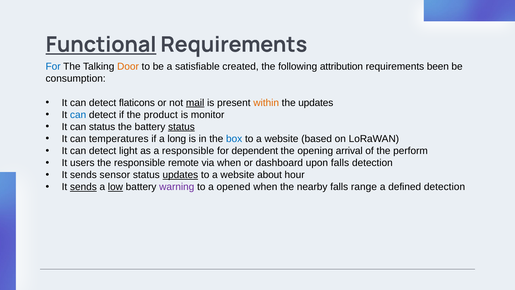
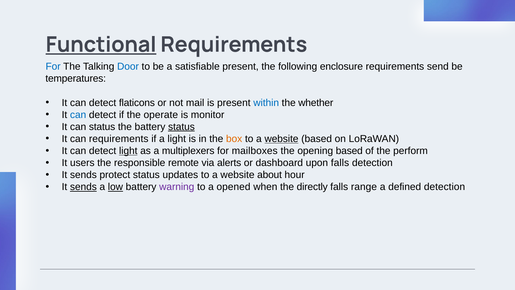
Door colour: orange -> blue
satisfiable created: created -> present
attribution: attribution -> enclosure
been: been -> send
consumption: consumption -> temperatures
mail underline: present -> none
within colour: orange -> blue
the updates: updates -> whether
product: product -> operate
can temperatures: temperatures -> requirements
a long: long -> light
box colour: blue -> orange
website at (282, 139) underline: none -> present
light at (128, 151) underline: none -> present
a responsible: responsible -> multiplexers
dependent: dependent -> mailboxes
opening arrival: arrival -> based
via when: when -> alerts
sensor: sensor -> protect
updates at (180, 175) underline: present -> none
nearby: nearby -> directly
